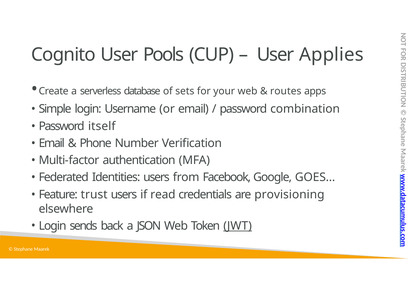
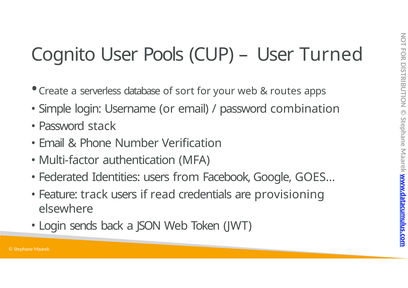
Applies: Applies -> Turned
sets: sets -> sort
itself: itself -> stack
trust: trust -> track
JWT underline: present -> none
